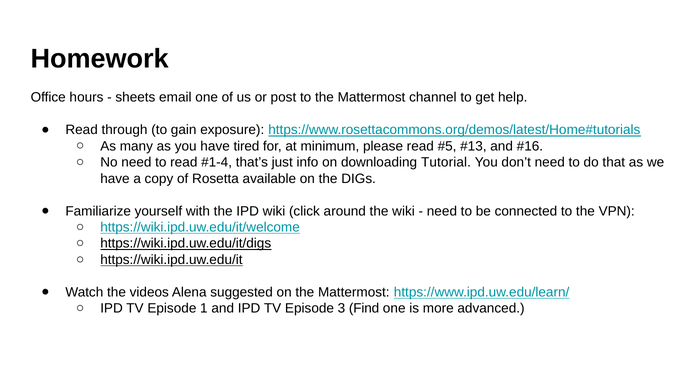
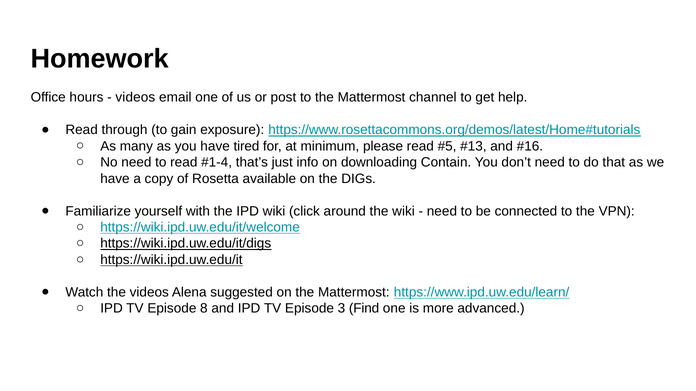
sheets at (135, 98): sheets -> videos
Tutorial: Tutorial -> Contain
1: 1 -> 8
